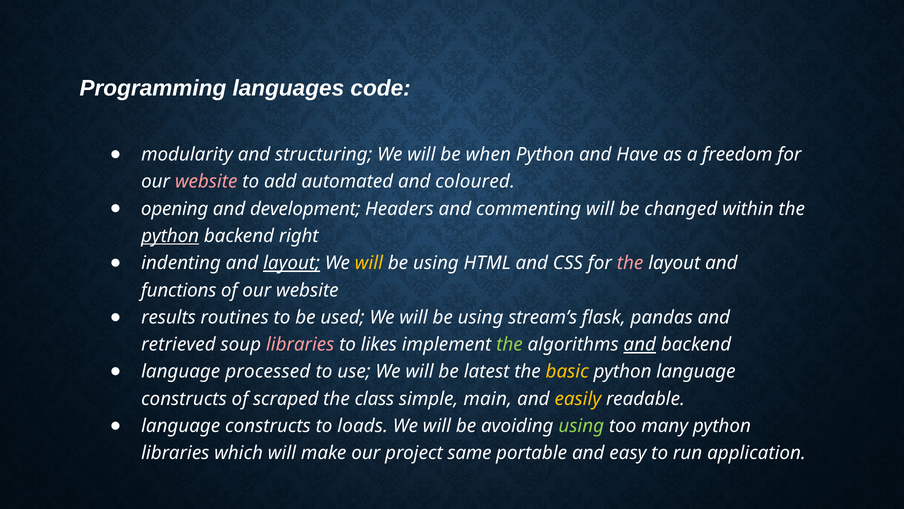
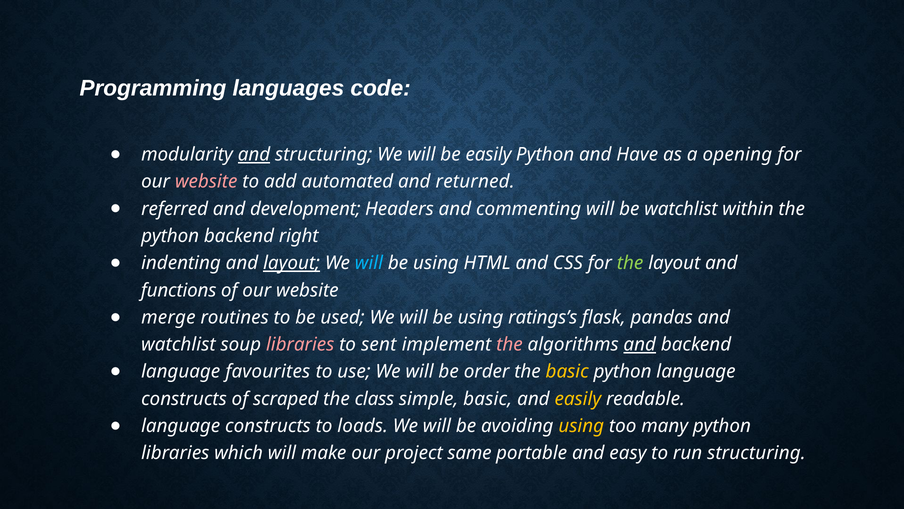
and at (254, 154) underline: none -> present
be when: when -> easily
freedom: freedom -> opening
coloured: coloured -> returned
opening: opening -> referred
be changed: changed -> watchlist
python at (170, 236) underline: present -> none
will at (369, 263) colour: yellow -> light blue
the at (630, 263) colour: pink -> light green
results: results -> merge
stream’s: stream’s -> ratings’s
retrieved at (178, 344): retrieved -> watchlist
likes: likes -> sent
the at (509, 344) colour: light green -> pink
processed: processed -> favourites
latest: latest -> order
simple main: main -> basic
using at (581, 426) colour: light green -> yellow
run application: application -> structuring
